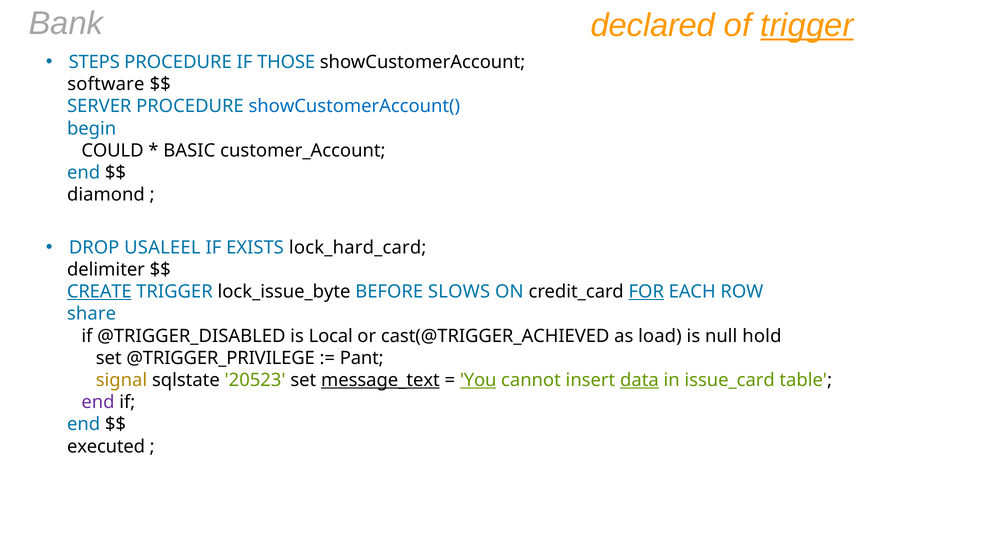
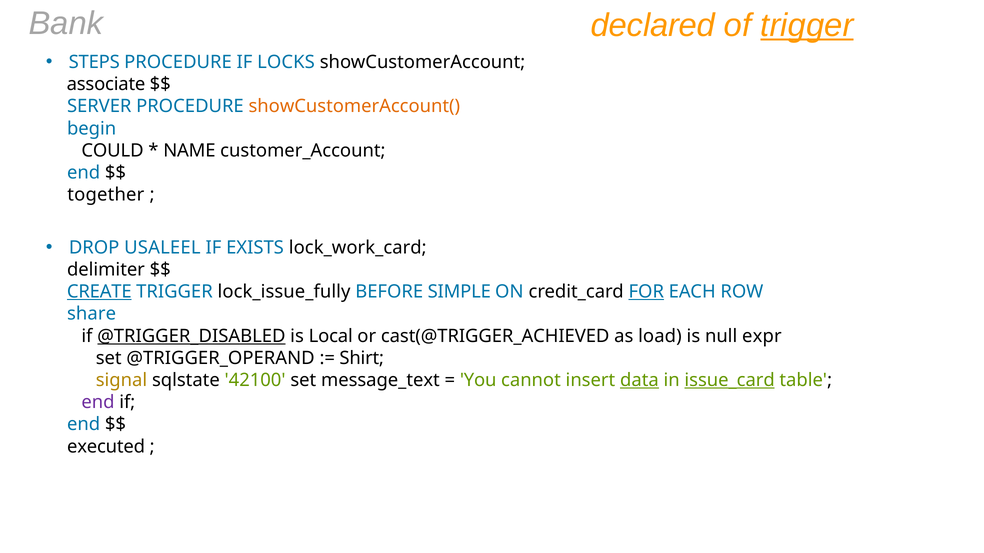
THOSE: THOSE -> LOCKS
software: software -> associate
showCustomerAccount( colour: blue -> orange
BASIC: BASIC -> NAME
diamond: diamond -> together
lock_hard_card: lock_hard_card -> lock_work_card
lock_issue_byte: lock_issue_byte -> lock_issue_fully
SLOWS: SLOWS -> SIMPLE
@TRIGGER_DISABLED underline: none -> present
hold: hold -> expr
@TRIGGER_PRIVILEGE: @TRIGGER_PRIVILEGE -> @TRIGGER_OPERAND
Pant: Pant -> Shirt
20523: 20523 -> 42100
message_text underline: present -> none
You underline: present -> none
issue_card underline: none -> present
